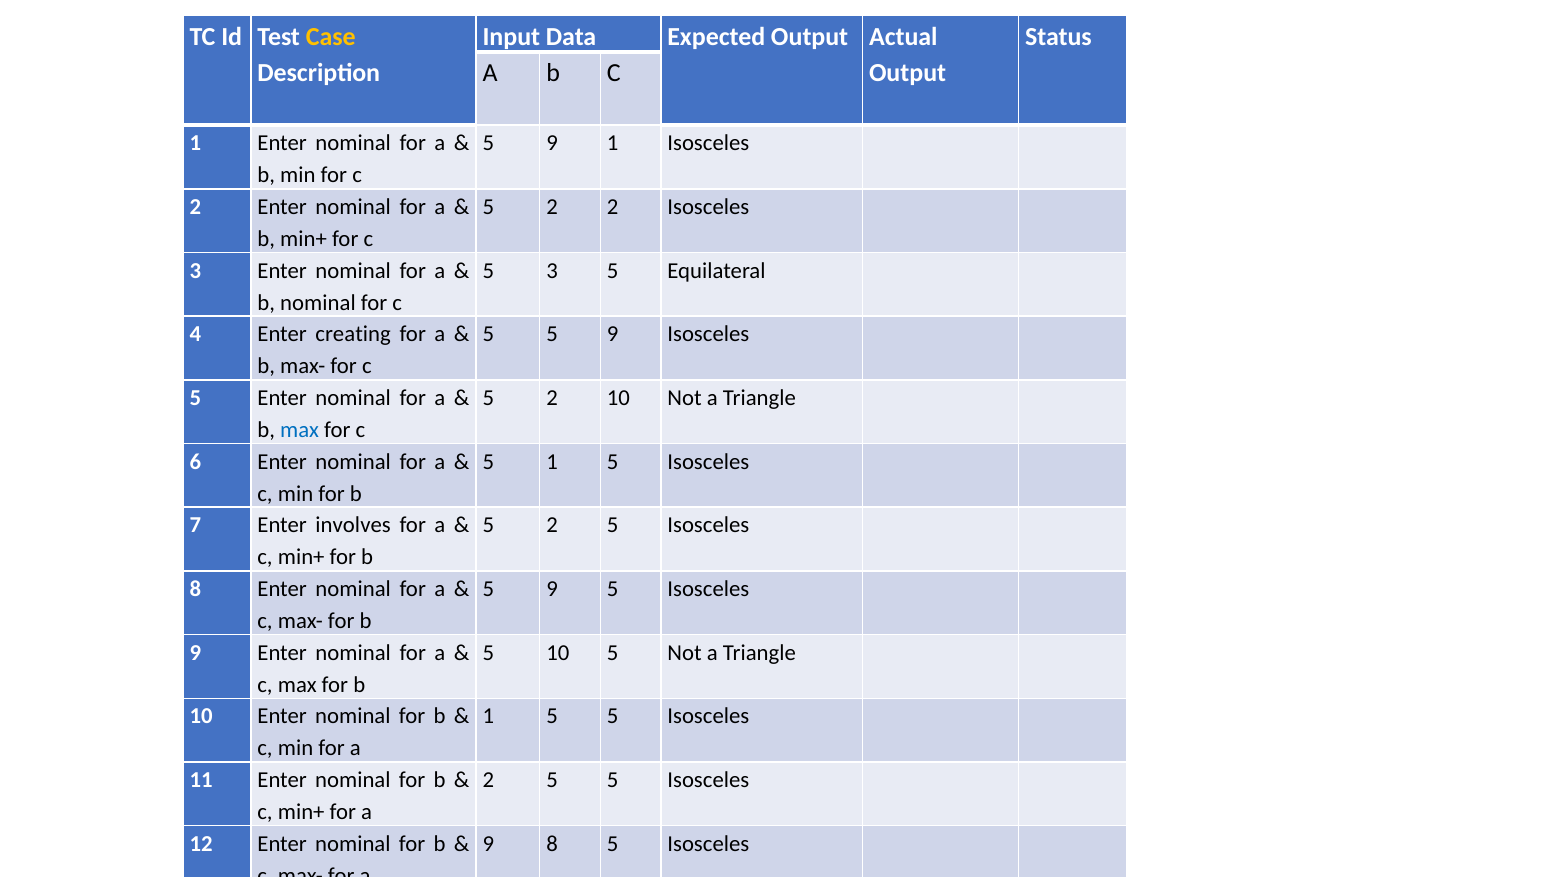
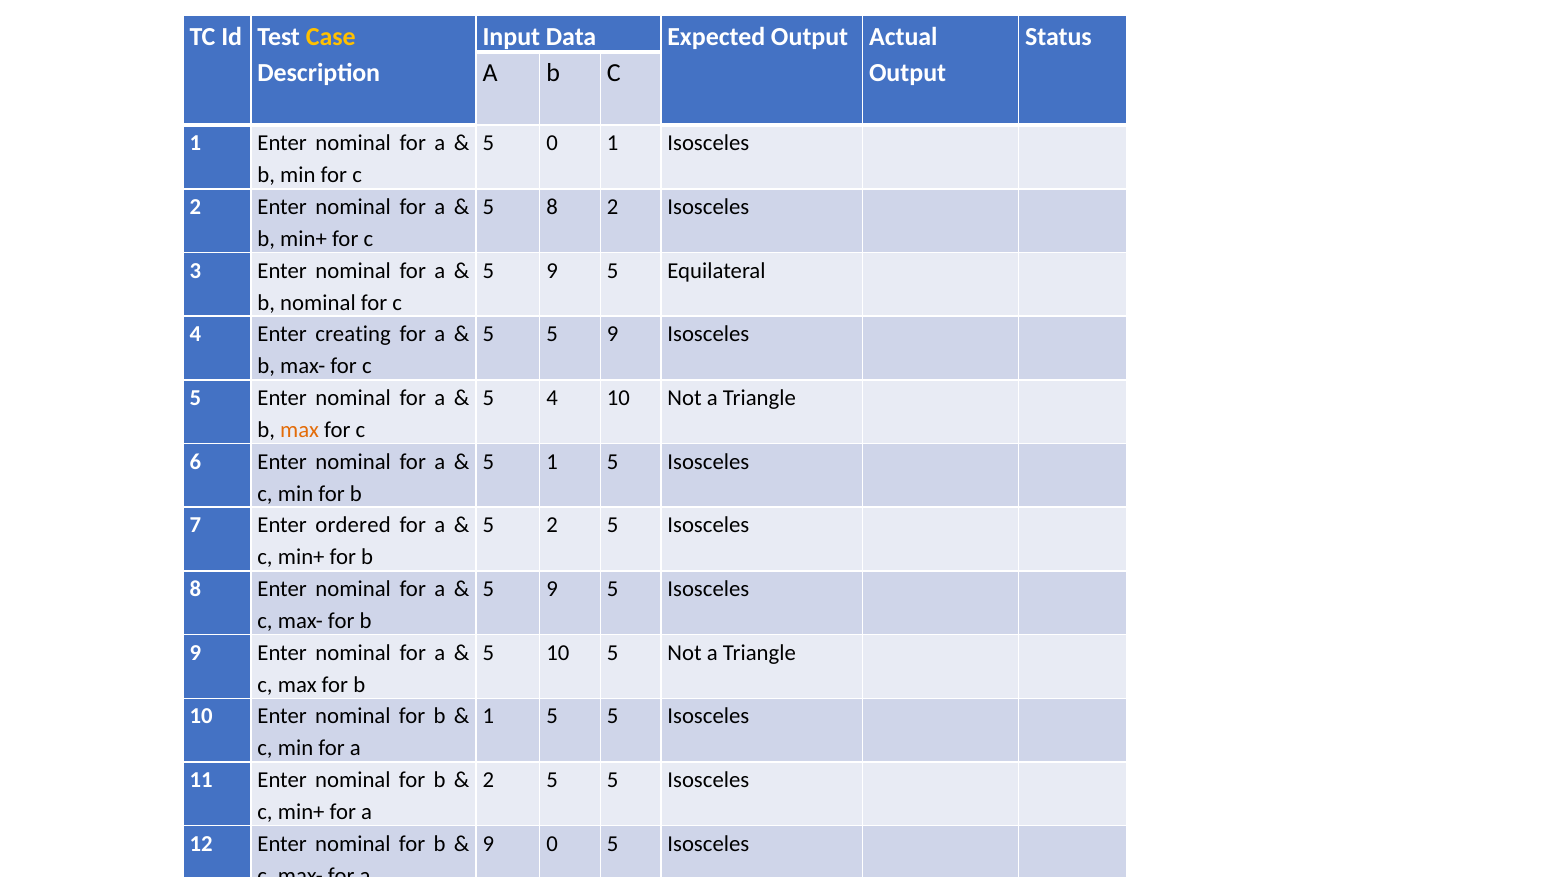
9 at (552, 143): 9 -> 0
2 at (552, 207): 2 -> 8
3 at (552, 271): 3 -> 9
2 at (552, 398): 2 -> 4
max at (300, 430) colour: blue -> orange
involves: involves -> ordered
9 8: 8 -> 0
